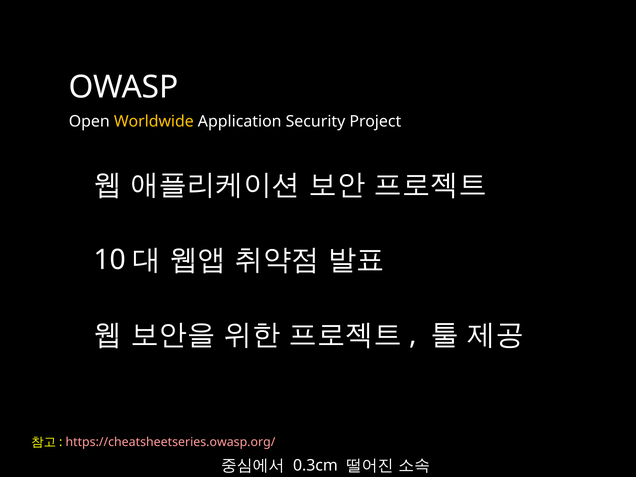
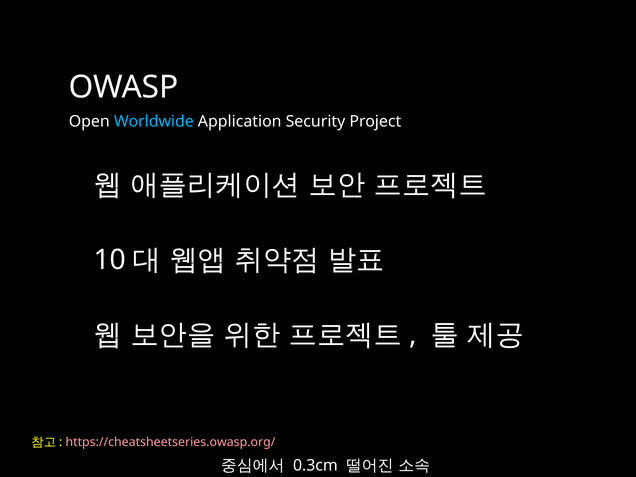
Worldwide colour: yellow -> light blue
